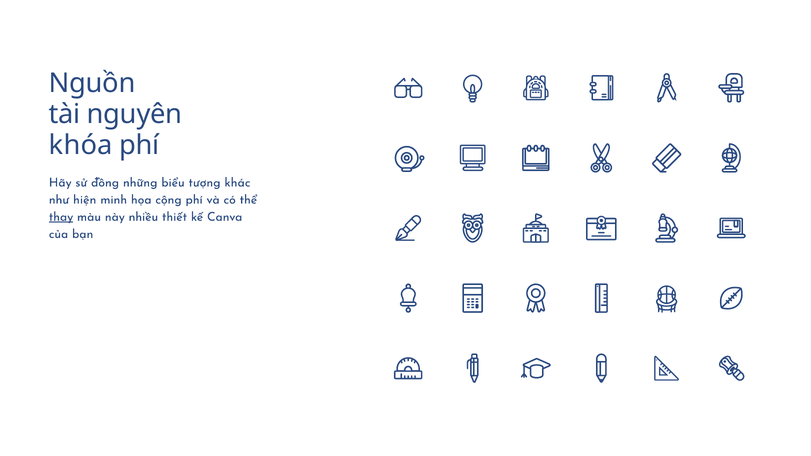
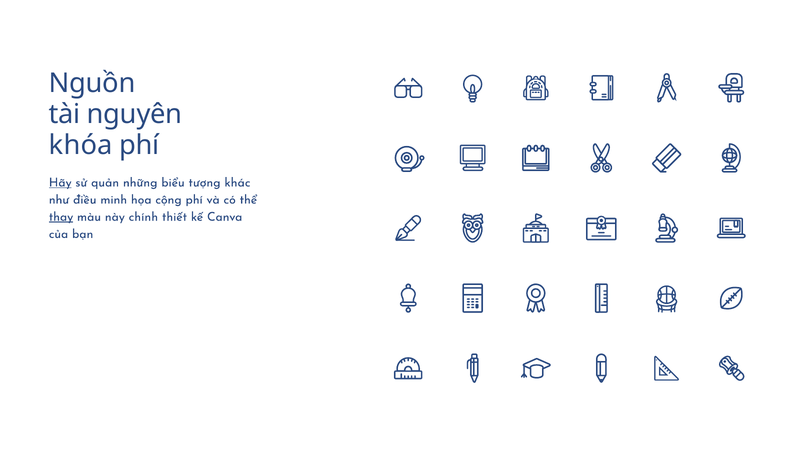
Hãy underline: none -> present
đồng: đồng -> quản
hiện: hiện -> điều
nhiều: nhiều -> chính
